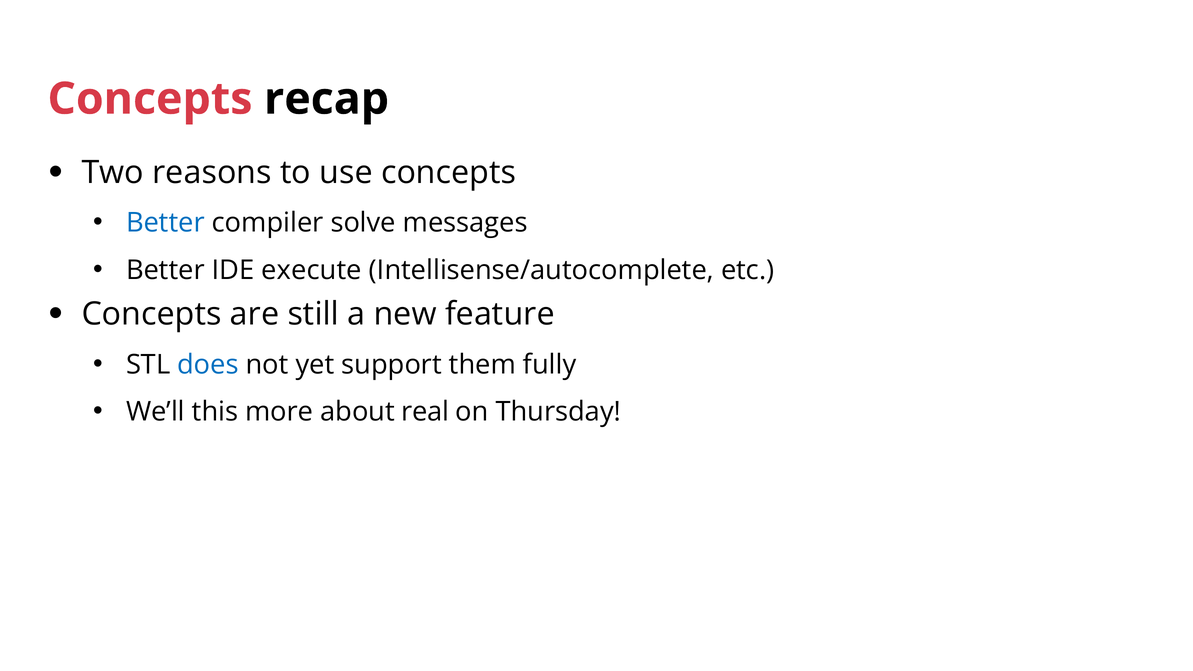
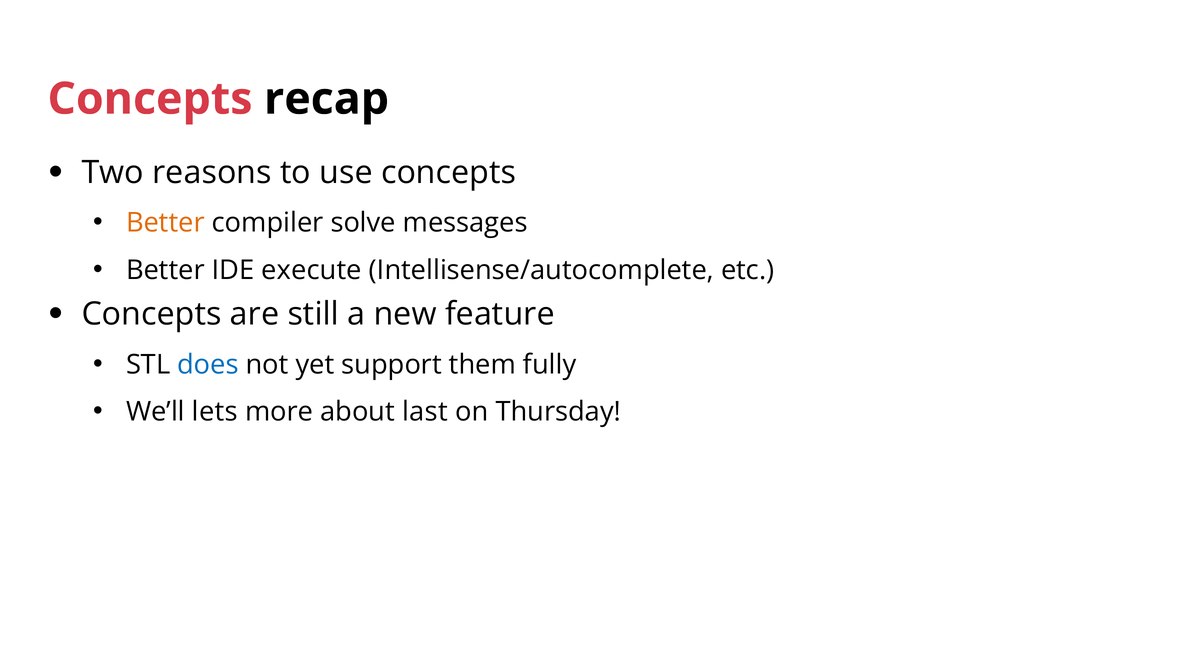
Better at (165, 223) colour: blue -> orange
this: this -> lets
real: real -> last
